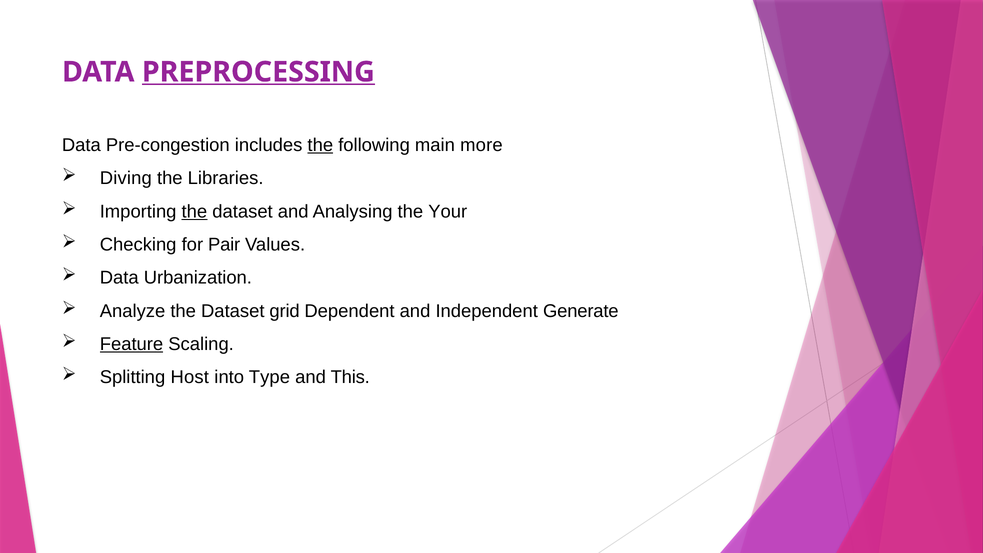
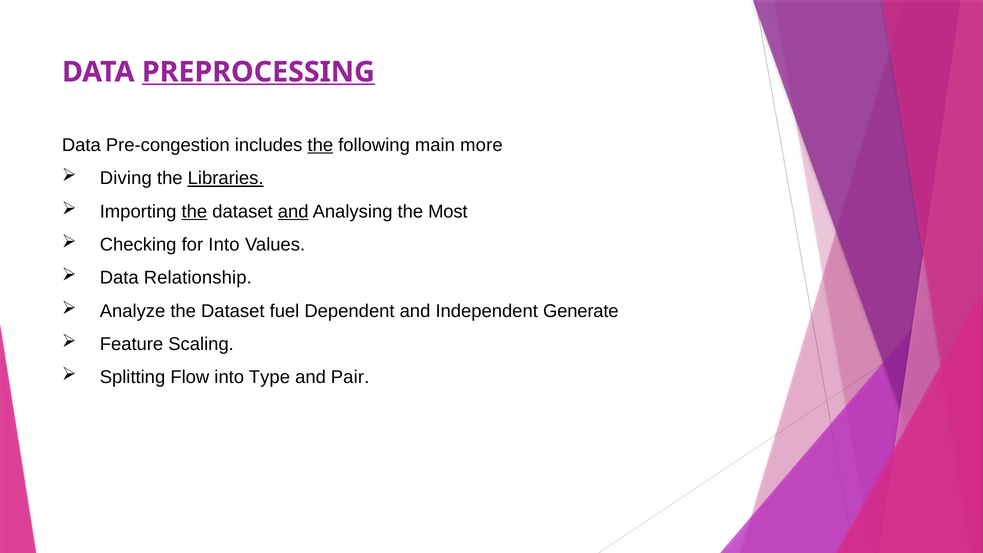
Libraries underline: none -> present
and at (293, 211) underline: none -> present
Your: Your -> Most
for Pair: Pair -> Into
Urbanization: Urbanization -> Relationship
grid: grid -> fuel
Feature underline: present -> none
Host: Host -> Flow
This: This -> Pair
